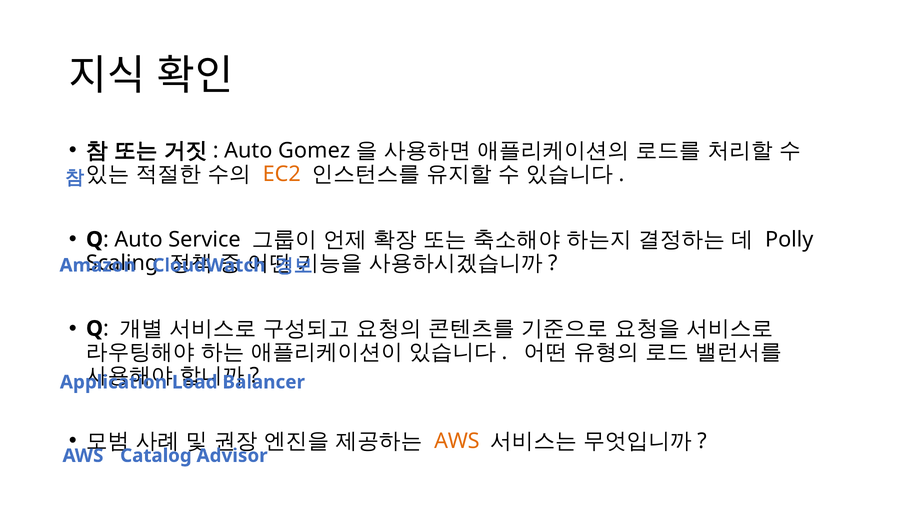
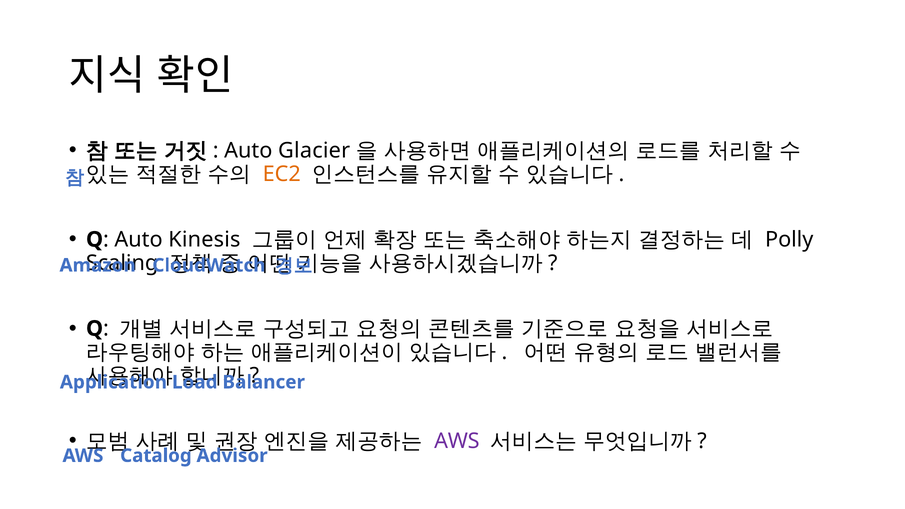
Gomez: Gomez -> Glacier
Service: Service -> Kinesis
AWS at (457, 441) colour: orange -> purple
